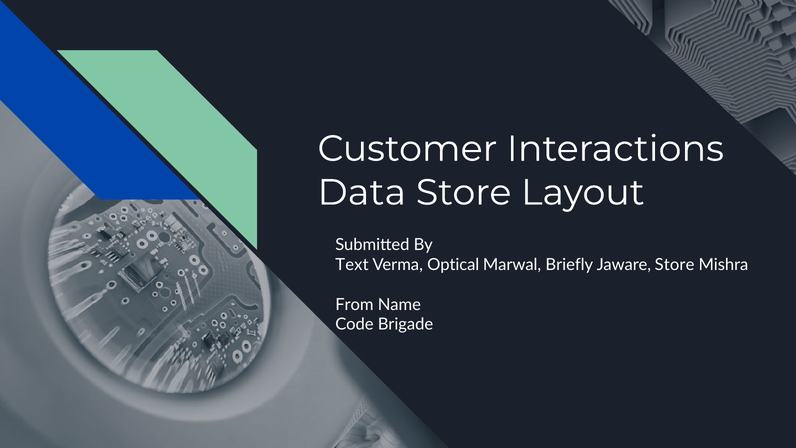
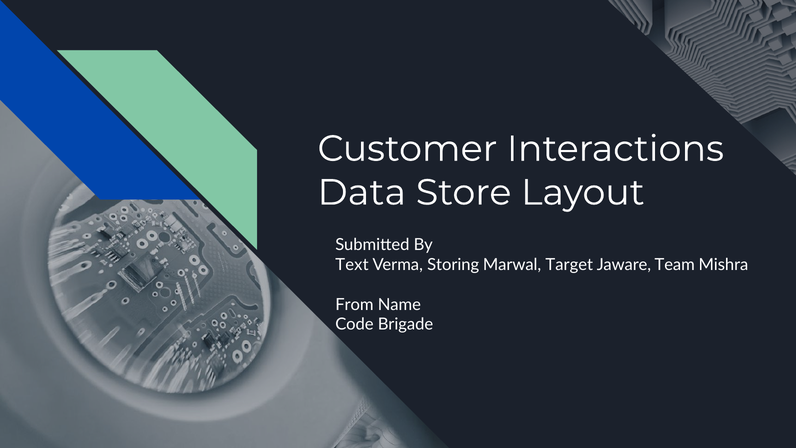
Optical: Optical -> Storing
Briefly: Briefly -> Target
Jaware Store: Store -> Team
